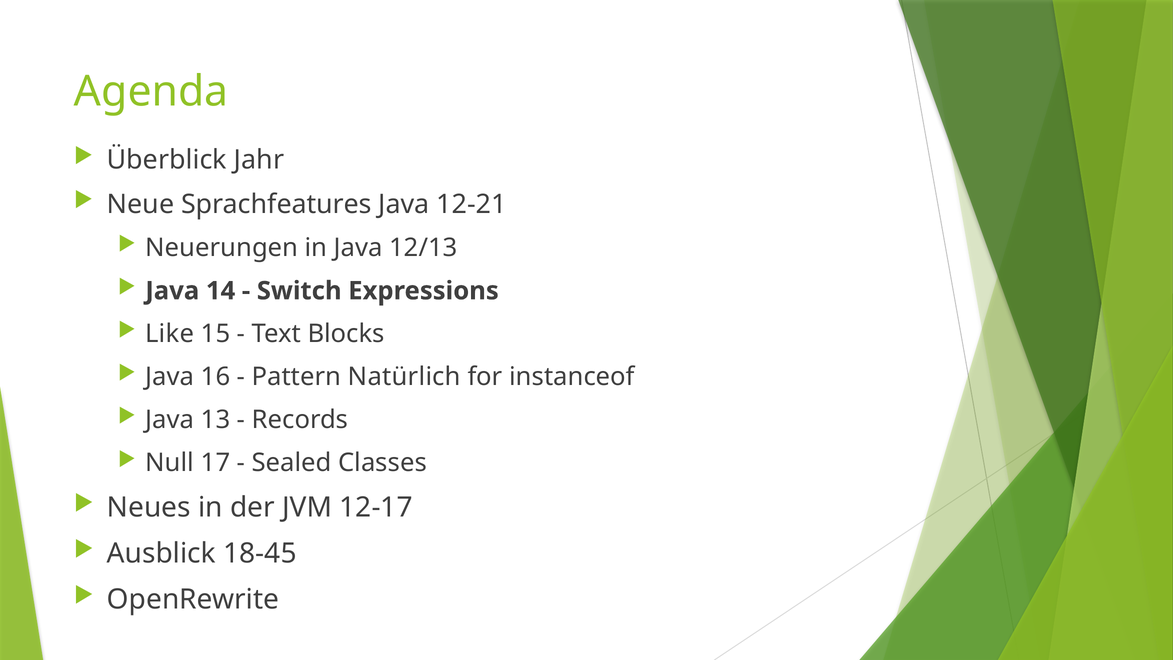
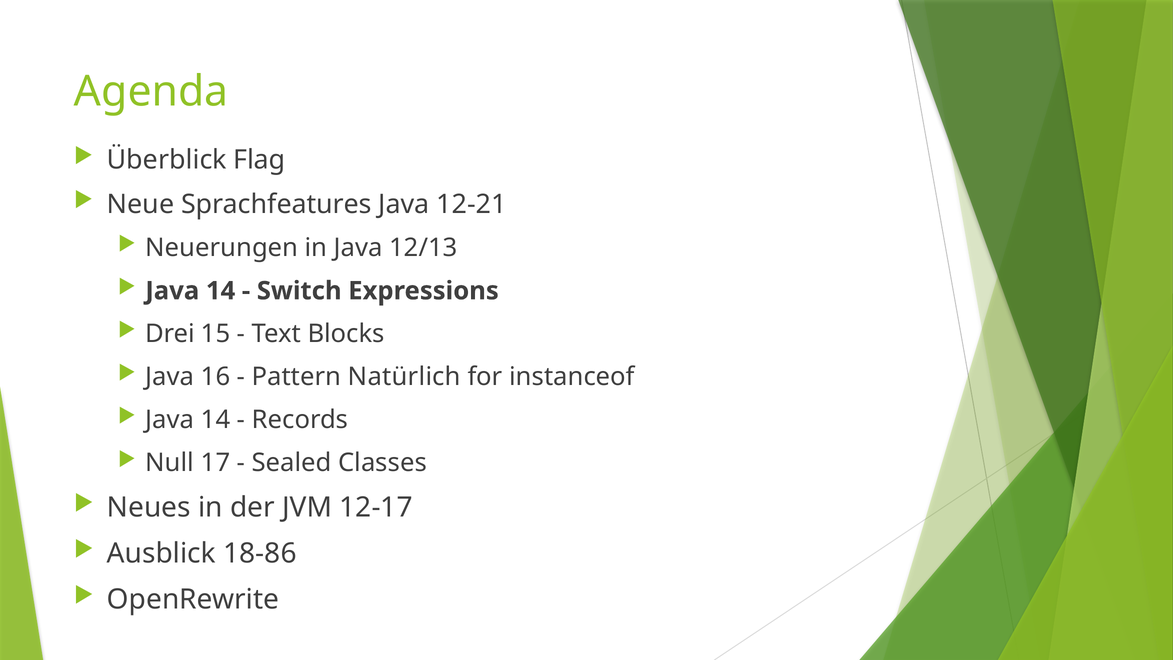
Jahr: Jahr -> Flag
Like: Like -> Drei
13 at (216, 420): 13 -> 14
18-45: 18-45 -> 18-86
